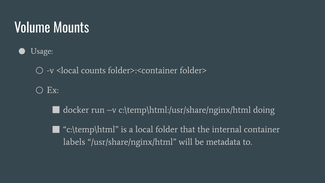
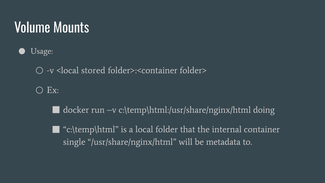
counts: counts -> stored
labels: labels -> single
